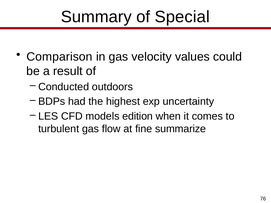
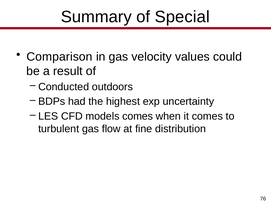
models edition: edition -> comes
summarize: summarize -> distribution
